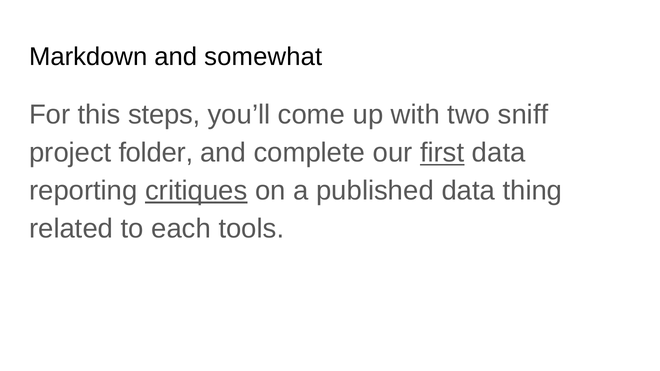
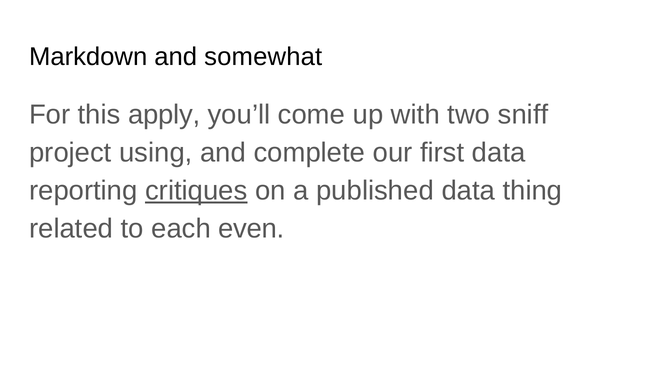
steps: steps -> apply
folder: folder -> using
first underline: present -> none
tools: tools -> even
